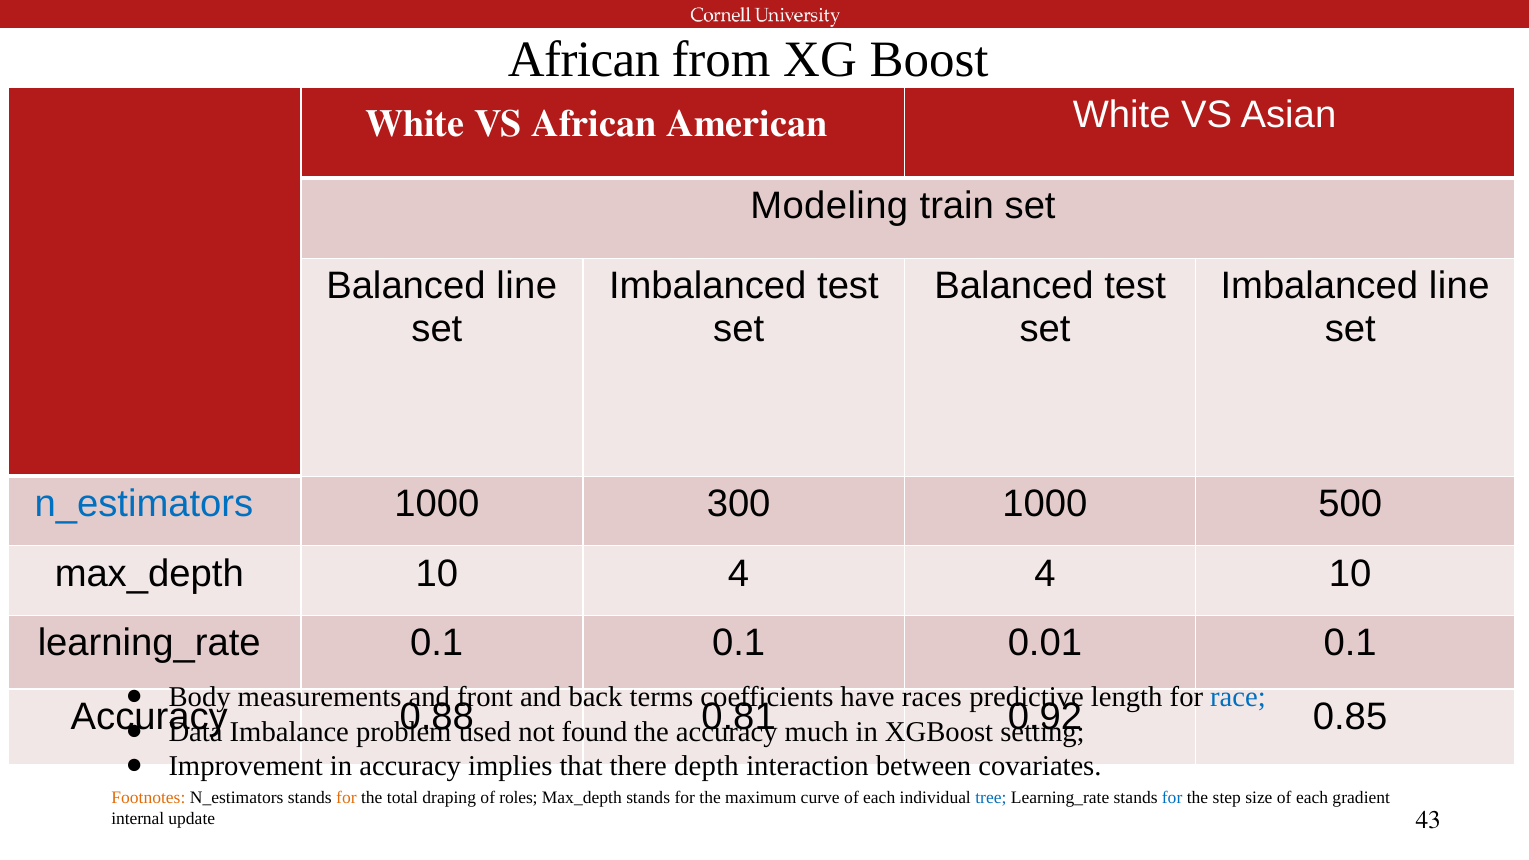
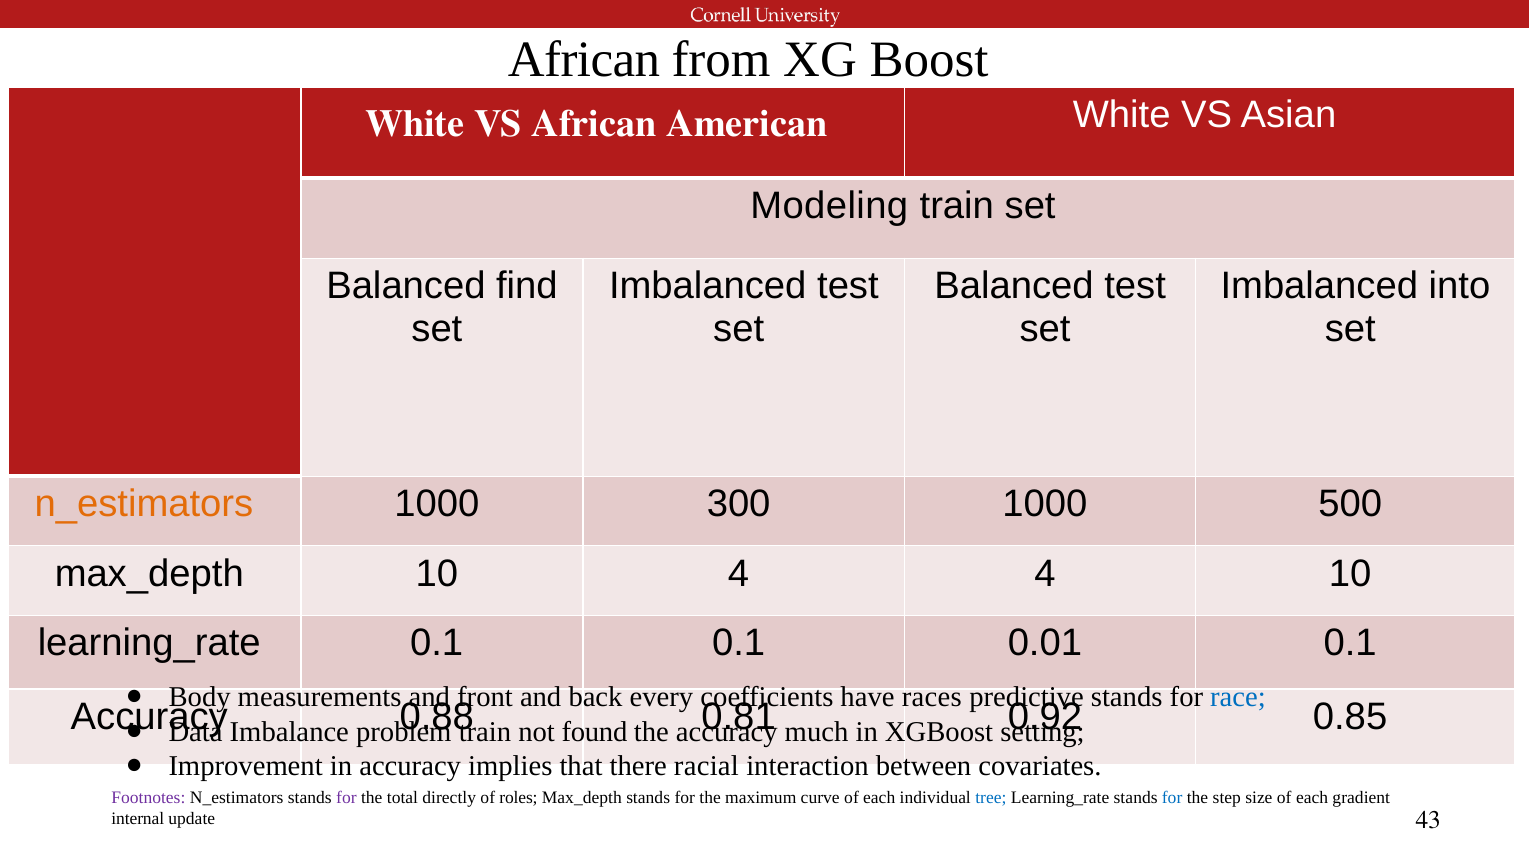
Balanced line: line -> find
Imbalanced line: line -> into
n_estimators at (144, 504) colour: blue -> orange
terms: terms -> every
length at (1127, 697): length -> stands
used at (485, 732): used -> train
depth: depth -> racial
Footnotes colour: orange -> purple
for at (346, 798) colour: orange -> purple
draping: draping -> directly
